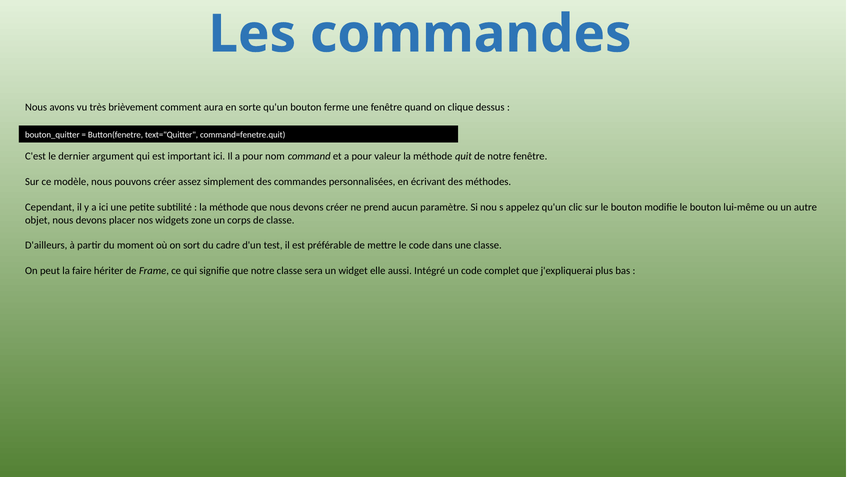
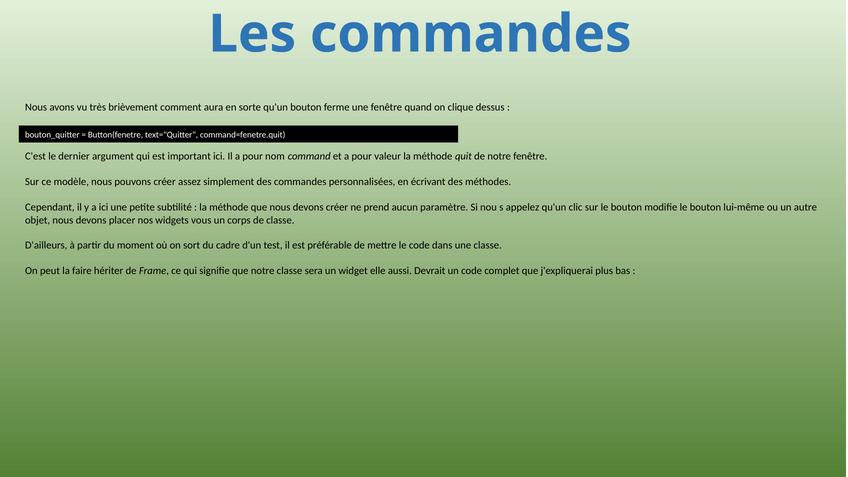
zone: zone -> vous
Intégré: Intégré -> Devrait
